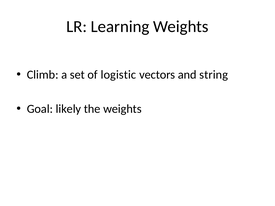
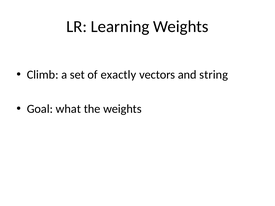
logistic: logistic -> exactly
likely: likely -> what
